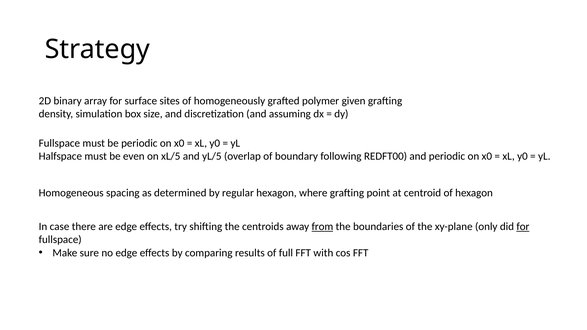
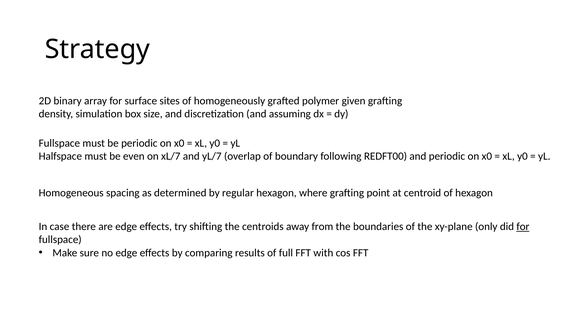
xL/5: xL/5 -> xL/7
yL/5: yL/5 -> yL/7
from underline: present -> none
